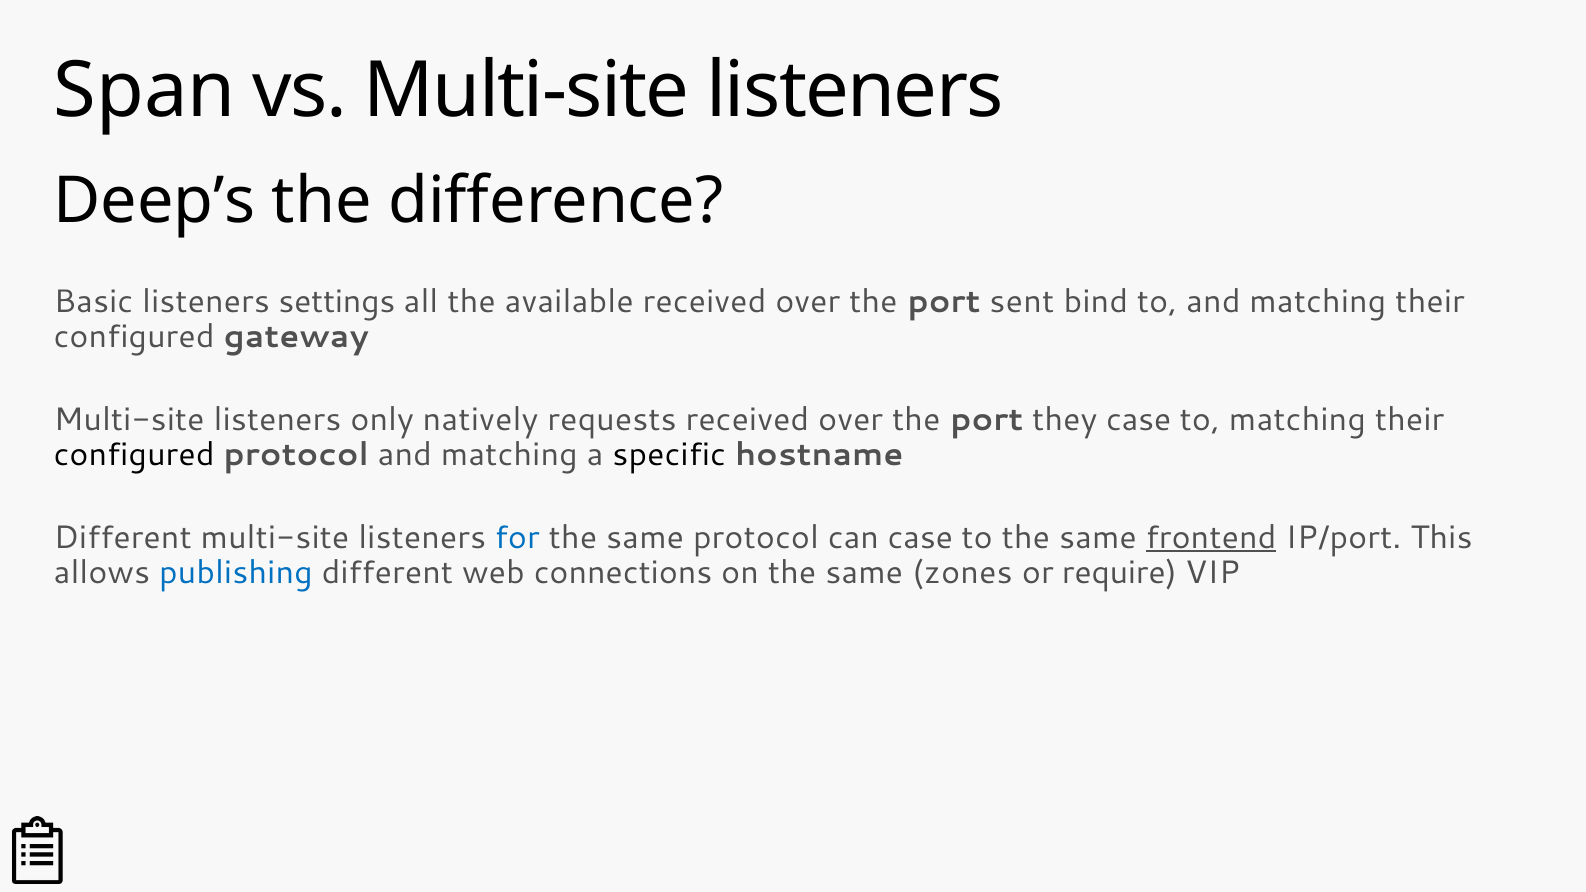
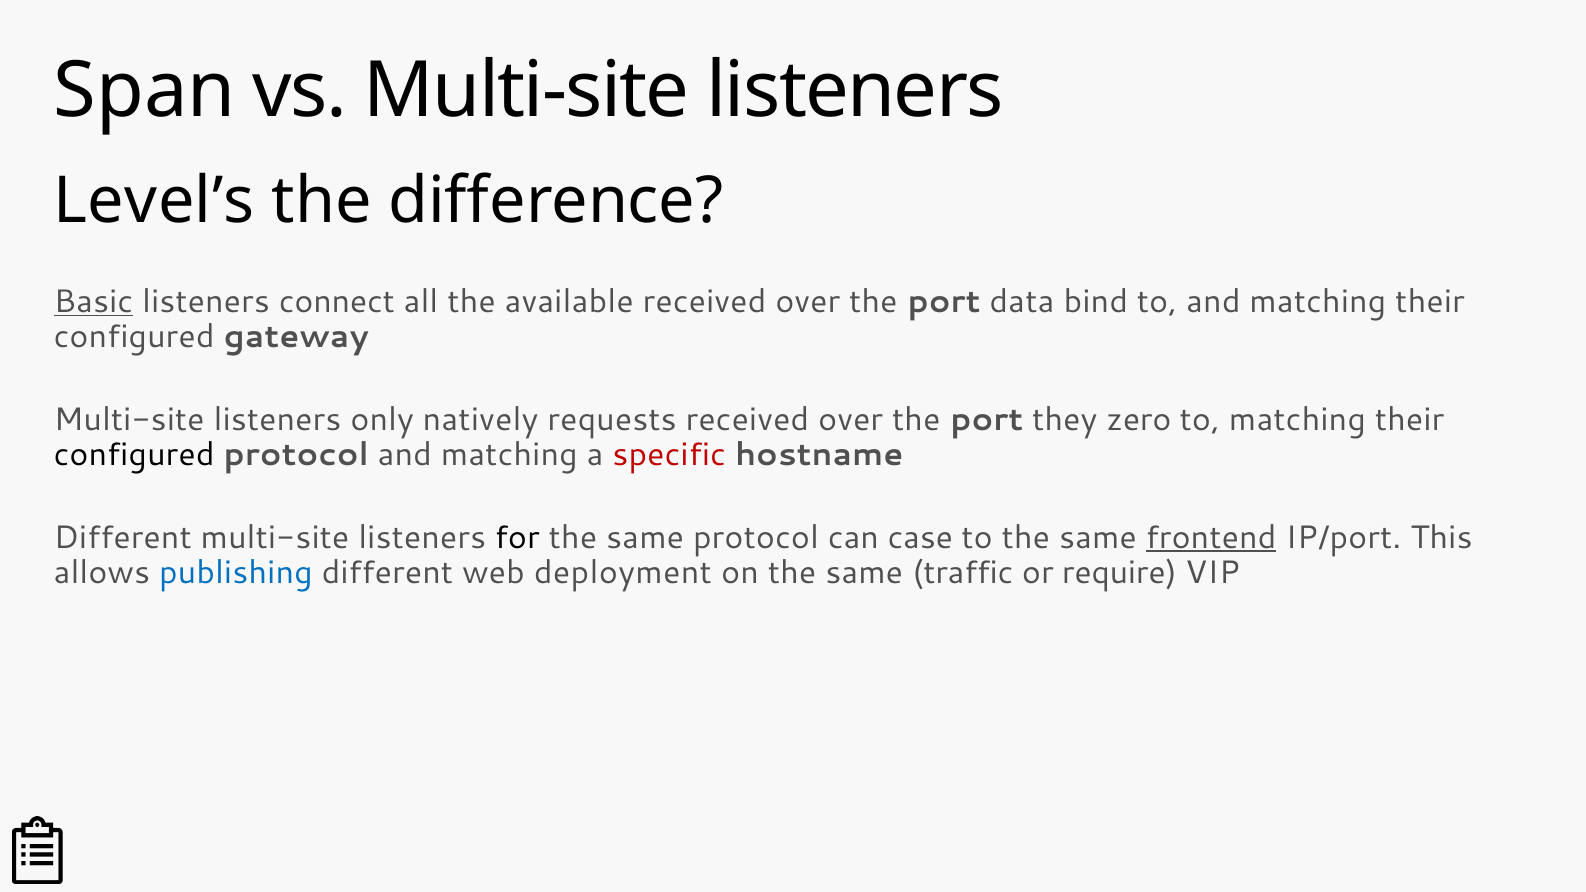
Deep’s: Deep’s -> Level’s
Basic underline: none -> present
settings: settings -> connect
sent: sent -> data
they case: case -> zero
specific colour: black -> red
for colour: blue -> black
connections: connections -> deployment
zones: zones -> traffic
